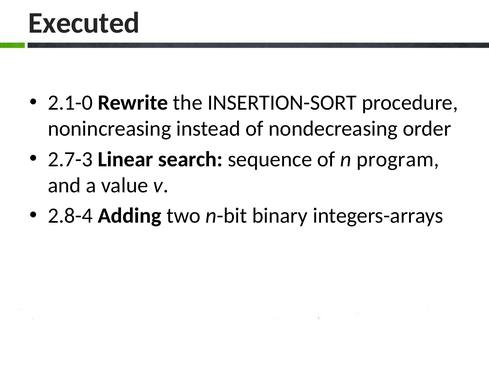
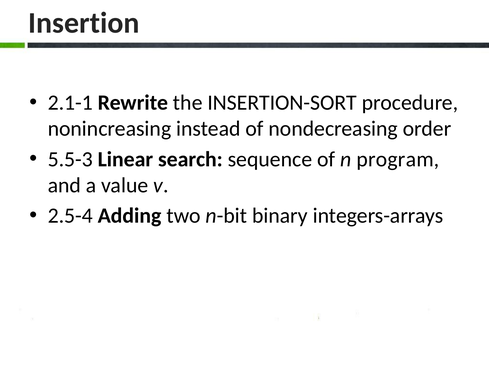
Executed: Executed -> Insertion
2.1-0: 2.1-0 -> 2.1-1
2.7-3: 2.7-3 -> 5.5-3
2.8-4: 2.8-4 -> 2.5-4
